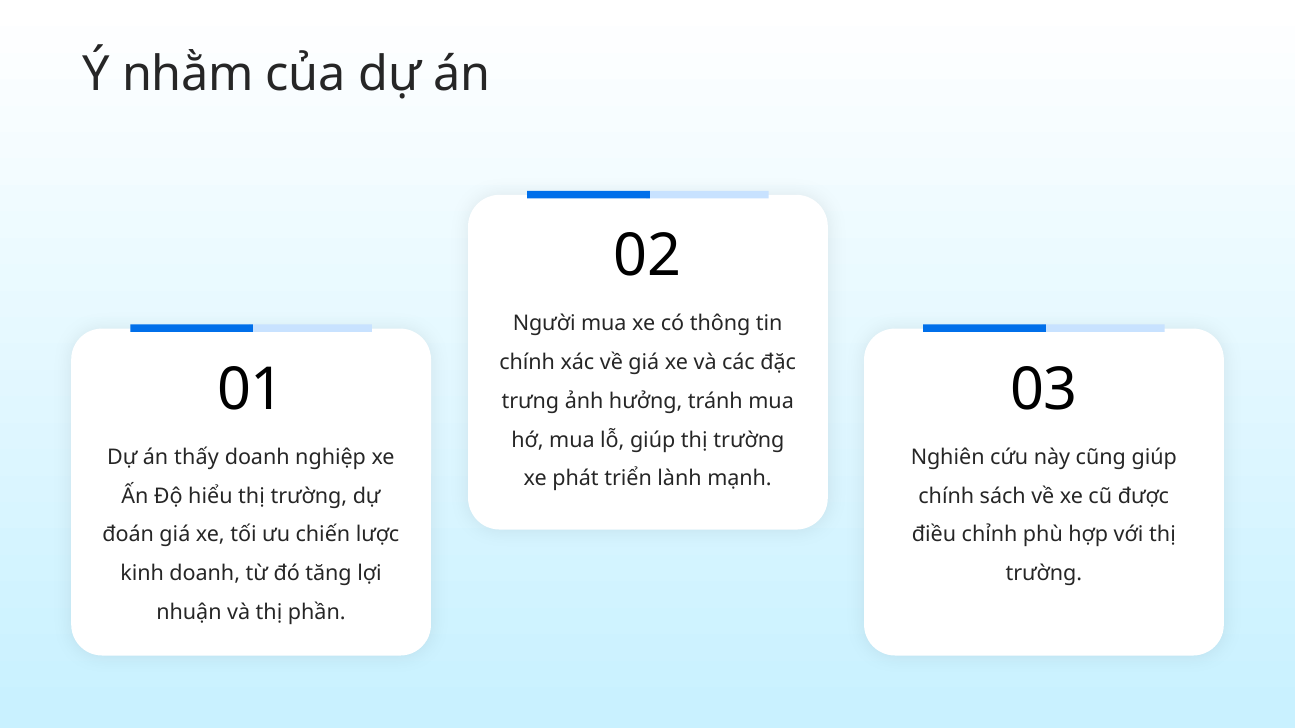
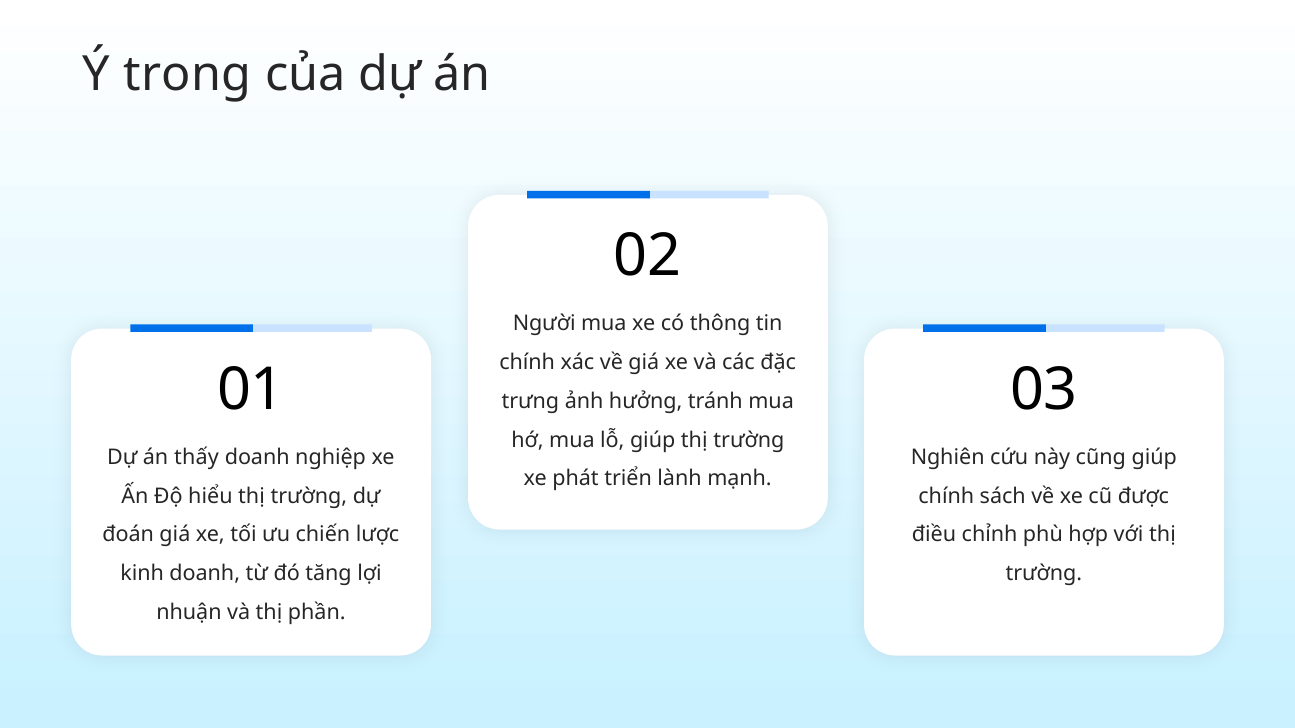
nhằm: nhằm -> trong
